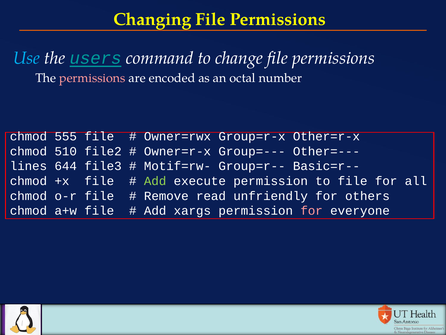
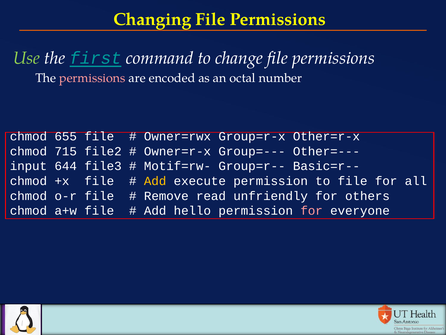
Use colour: light blue -> light green
users: users -> first
555: 555 -> 655
510: 510 -> 715
lines: lines -> input
Add at (155, 181) colour: light green -> yellow
xargs: xargs -> hello
